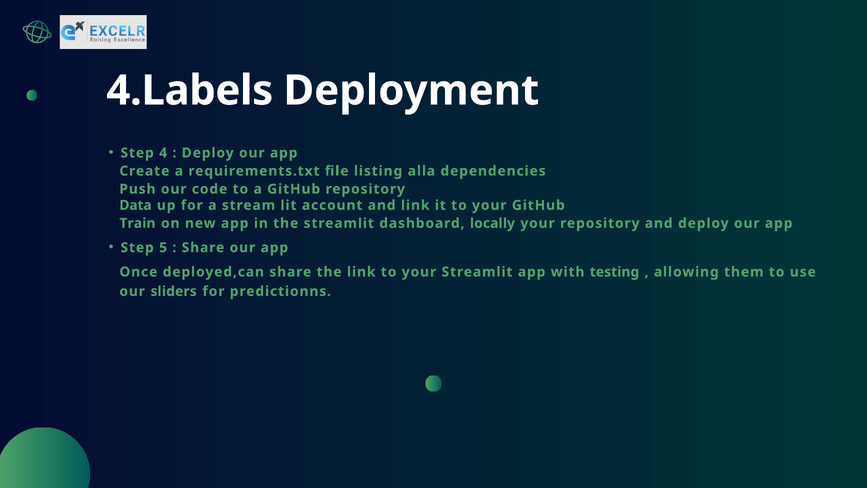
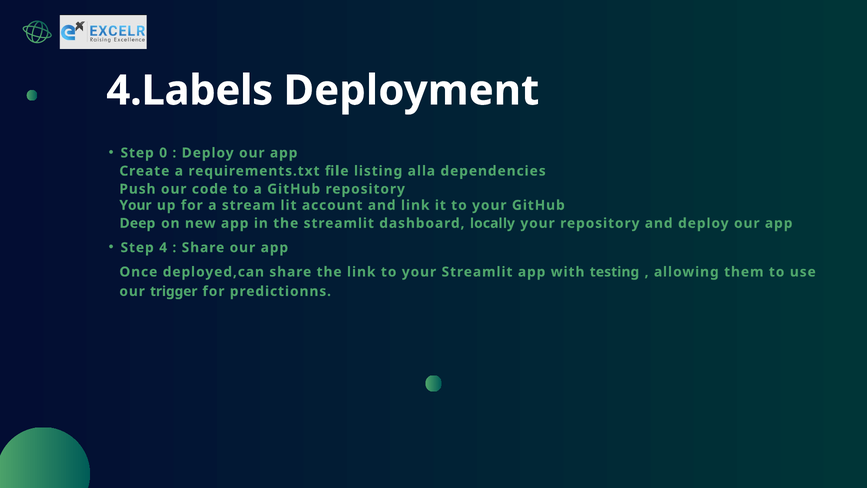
4: 4 -> 0
Data at (135, 205): Data -> Your
Train: Train -> Deep
5: 5 -> 4
sliders: sliders -> trigger
